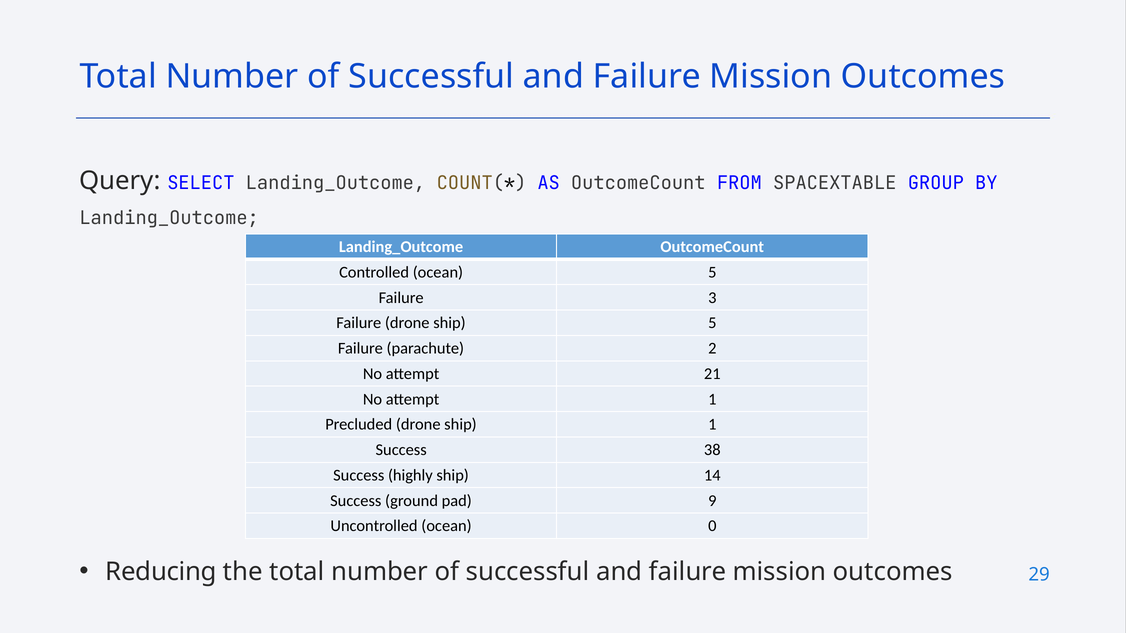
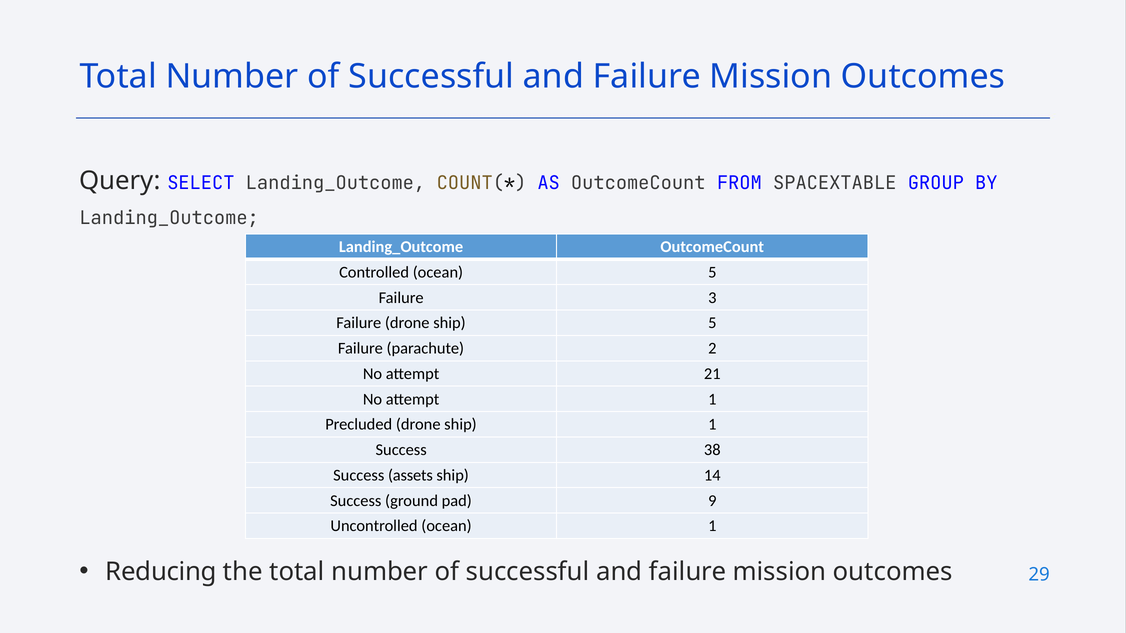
highly: highly -> assets
ocean 0: 0 -> 1
